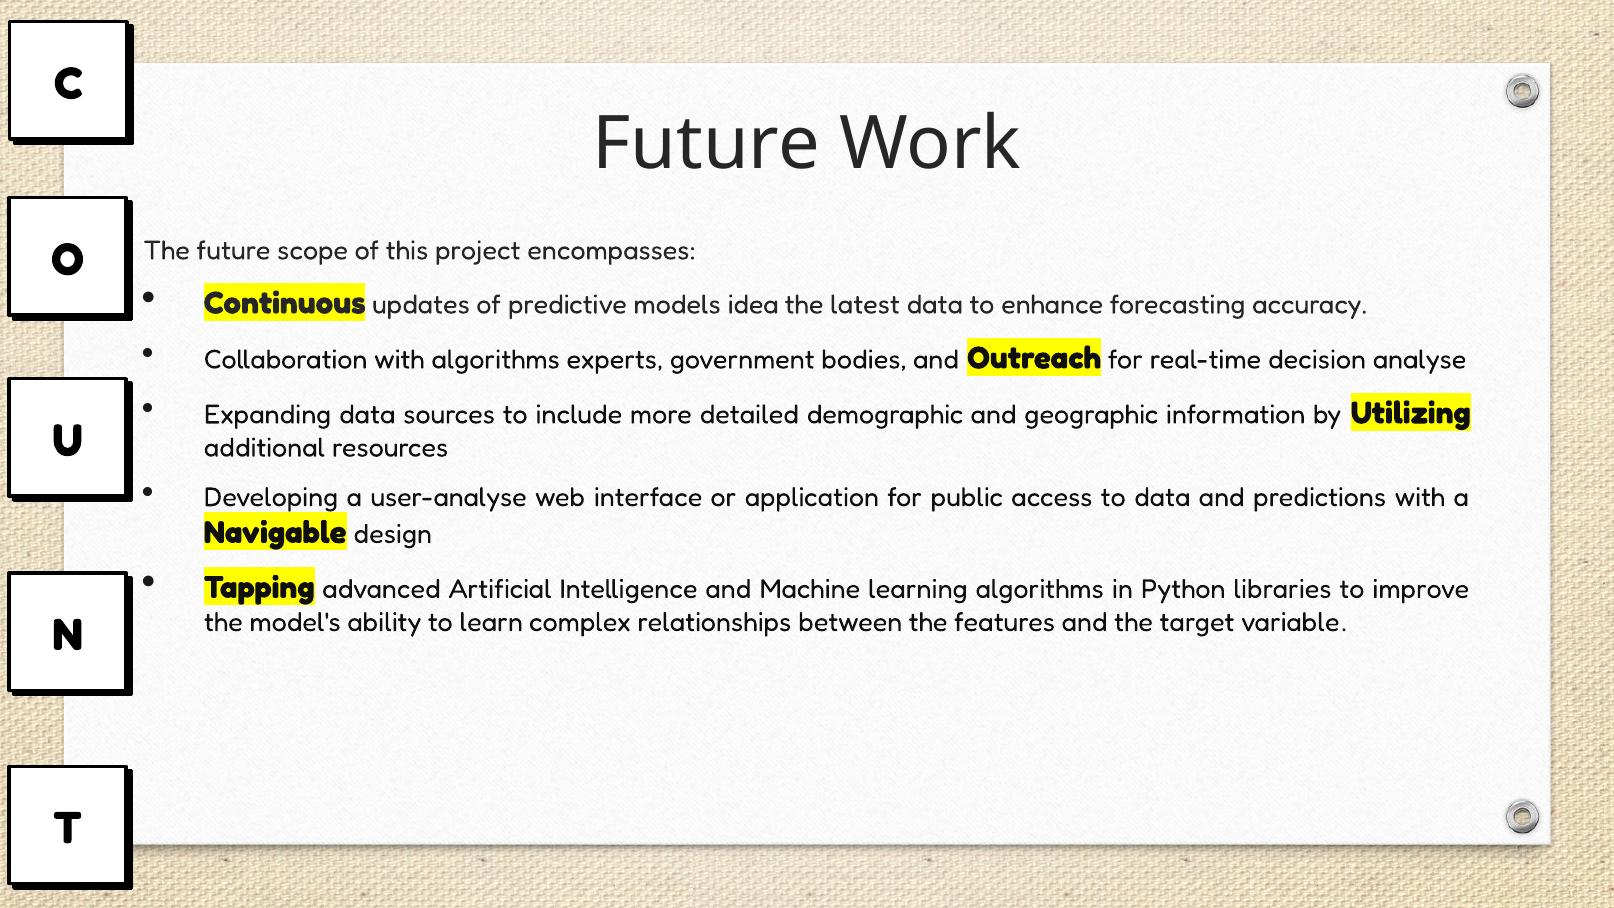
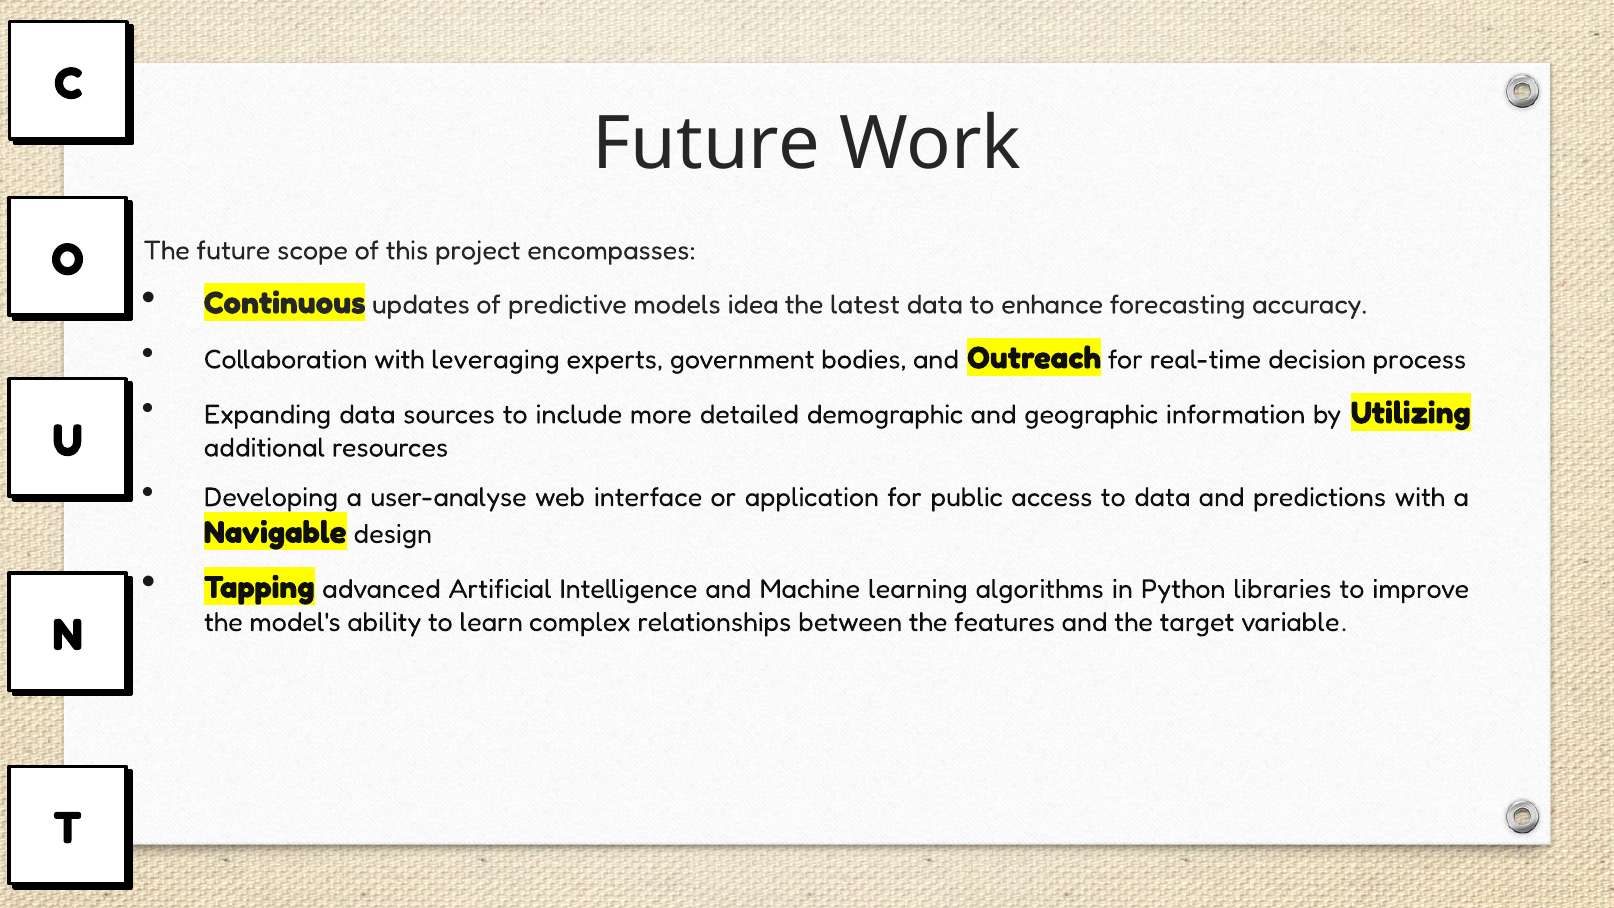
with algorithms: algorithms -> leveraging
analyse: analyse -> process
